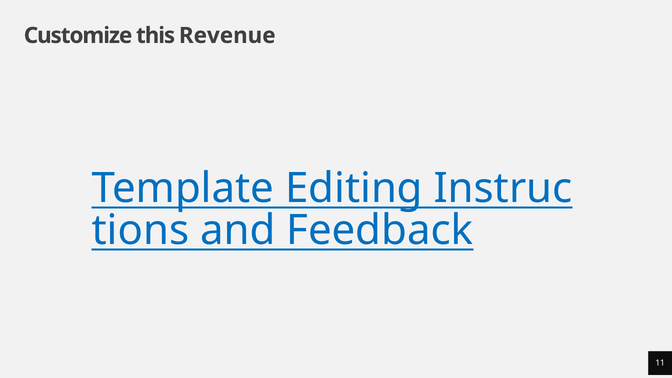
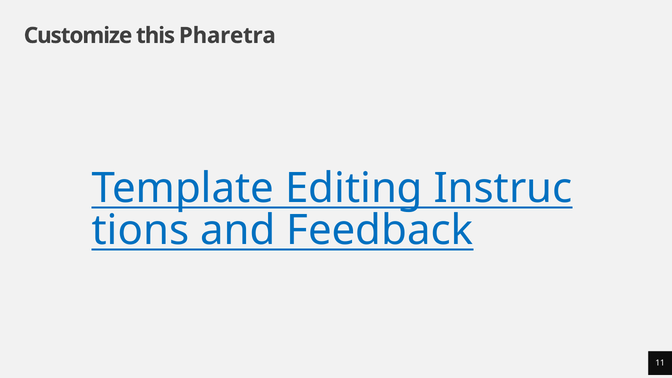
Revenue: Revenue -> Pharetra
